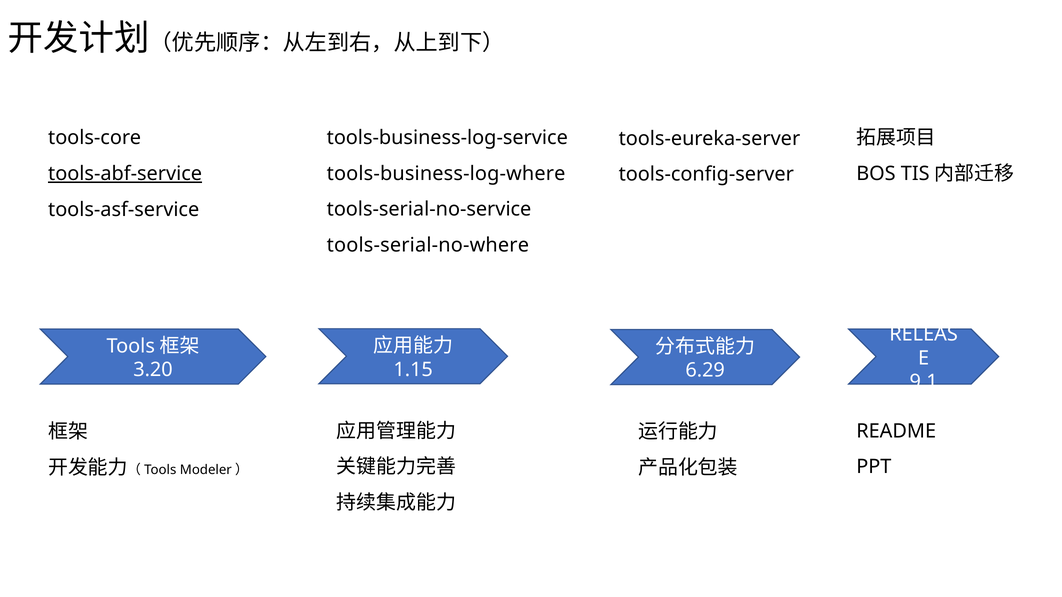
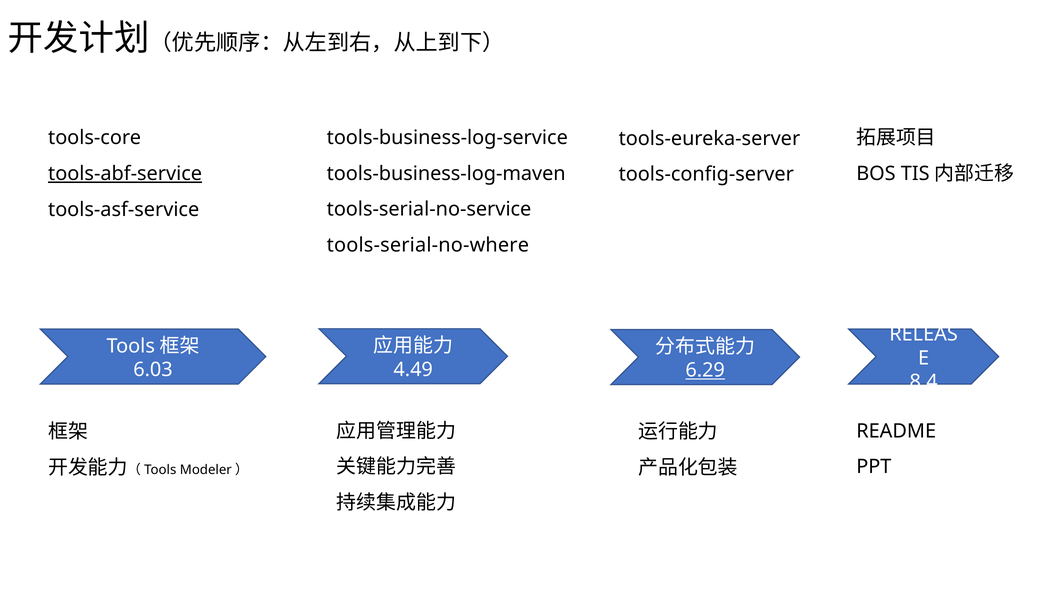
tools-business-log-where: tools-business-log-where -> tools-business-log-maven
1.15: 1.15 -> 4.49
3.20: 3.20 -> 6.03
6.29 underline: none -> present
9.1: 9.1 -> 8.4
